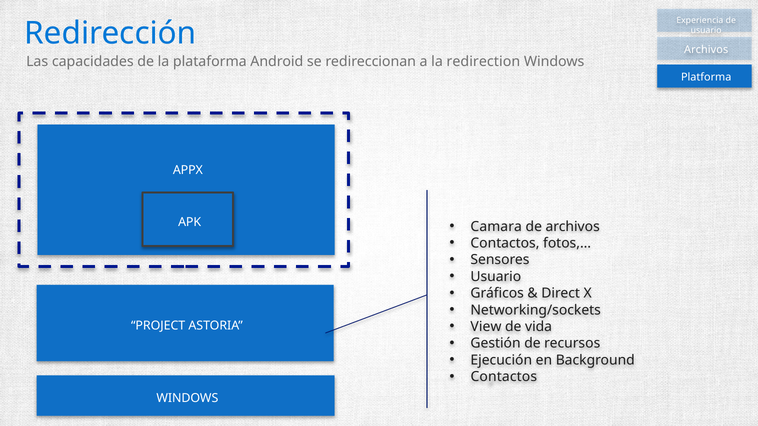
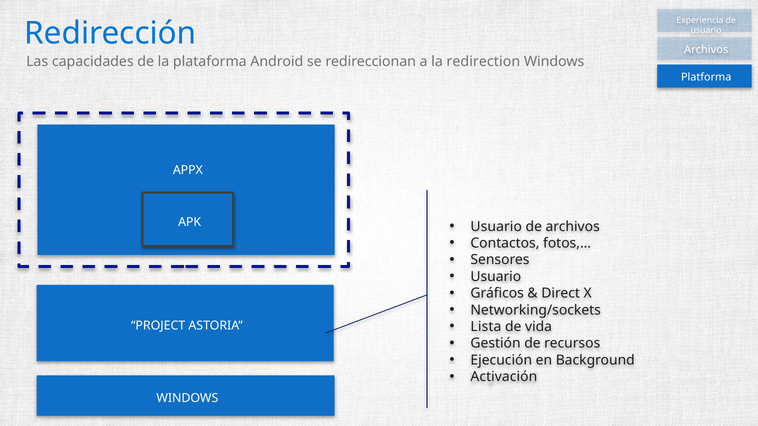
Camara at (496, 227): Camara -> Usuario
View: View -> Lista
Contactos at (504, 377): Contactos -> Activación
